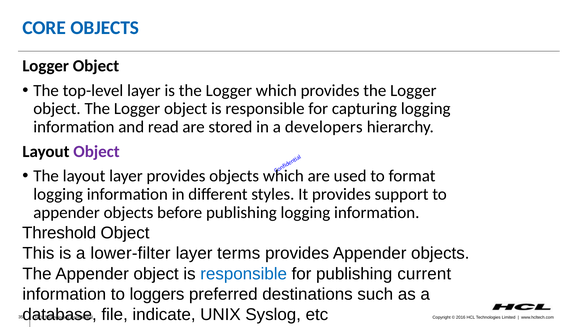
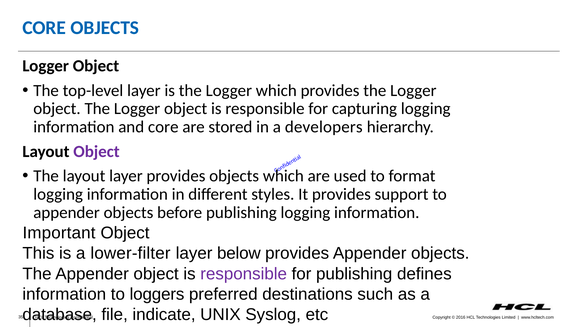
and read: read -> core
Threshold: Threshold -> Important
terms: terms -> below
responsible at (244, 274) colour: blue -> purple
current: current -> defines
